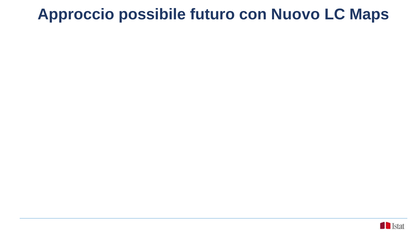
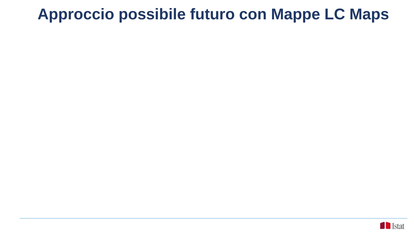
Nuovo: Nuovo -> Mappe
